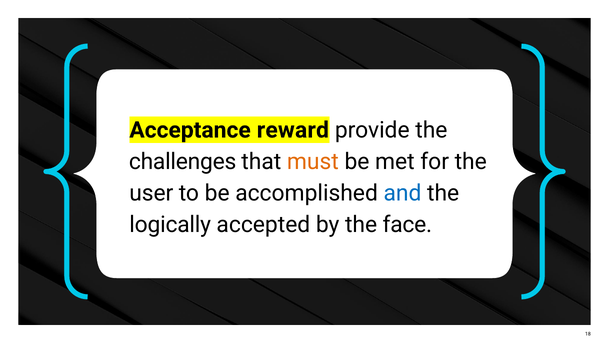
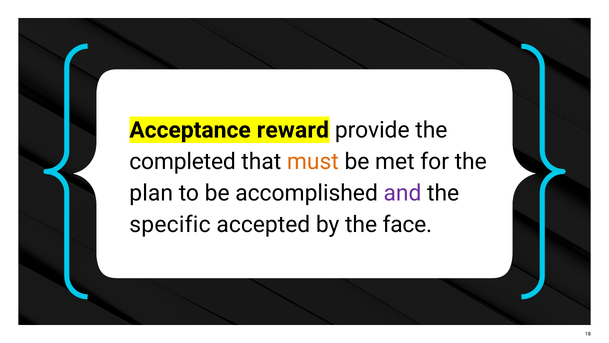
challenges: challenges -> completed
user: user -> plan
and colour: blue -> purple
logically: logically -> specific
